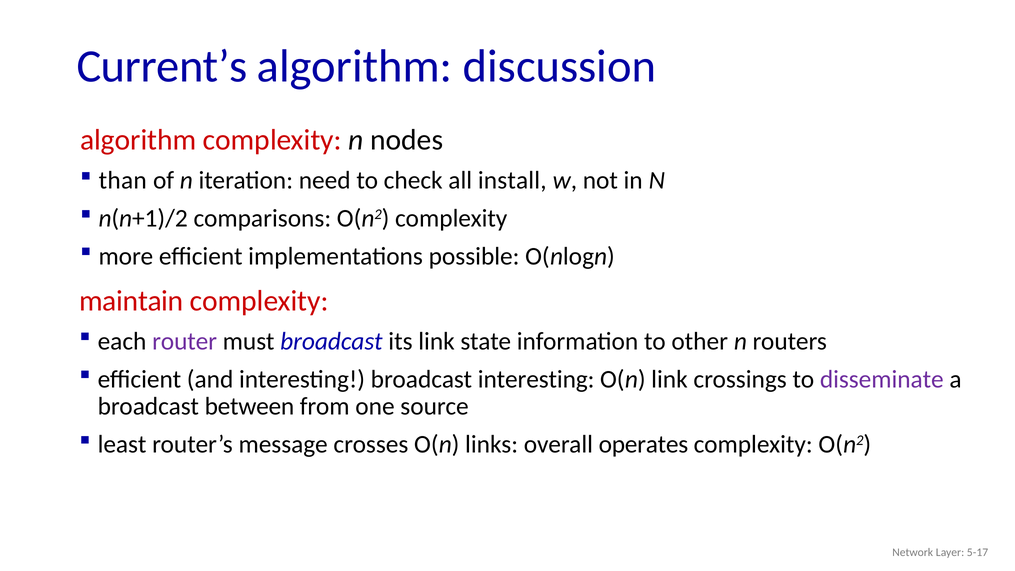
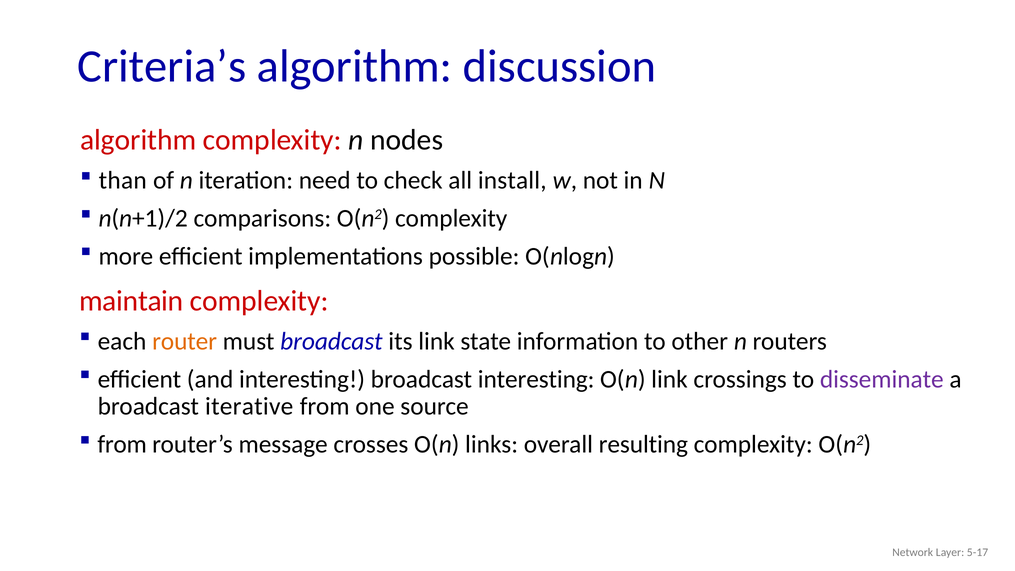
Current’s: Current’s -> Criteria’s
router colour: purple -> orange
between: between -> iterative
least at (122, 444): least -> from
operates: operates -> resulting
